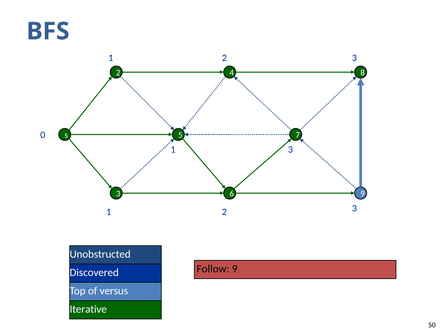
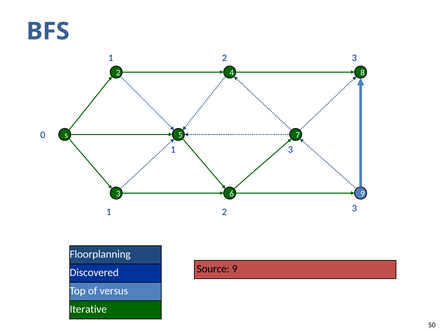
Unobstructed: Unobstructed -> Floorplanning
Follow: Follow -> Source
